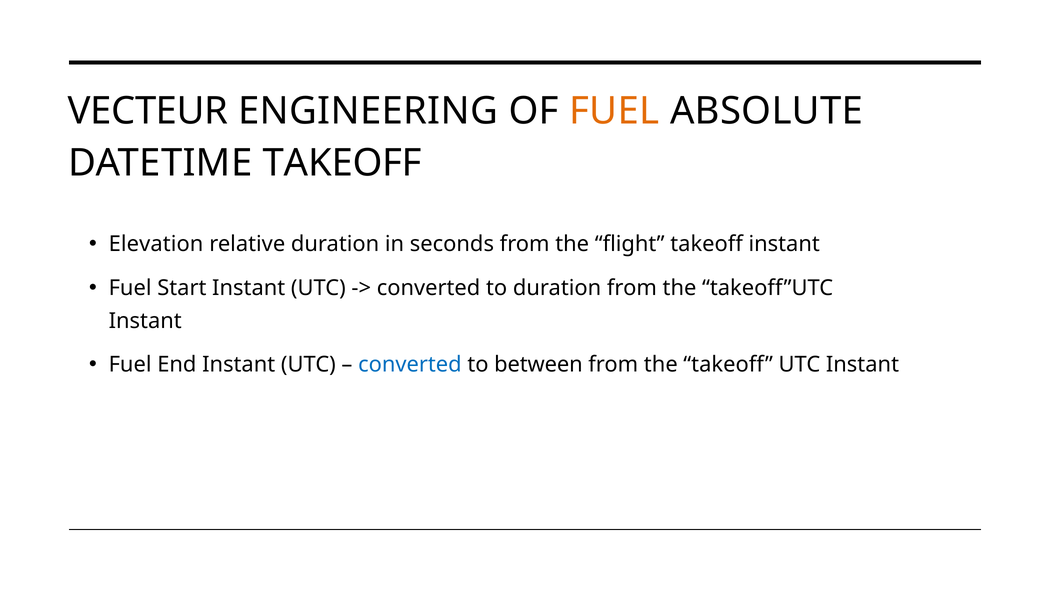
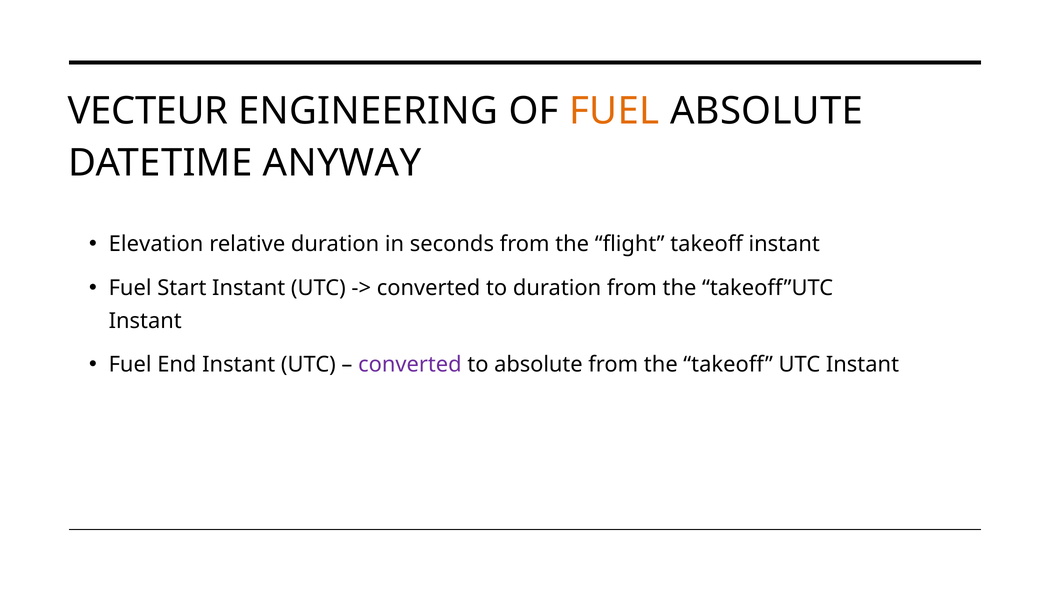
DATETIME TAKEOFF: TAKEOFF -> ANYWAY
converted at (410, 365) colour: blue -> purple
to between: between -> absolute
